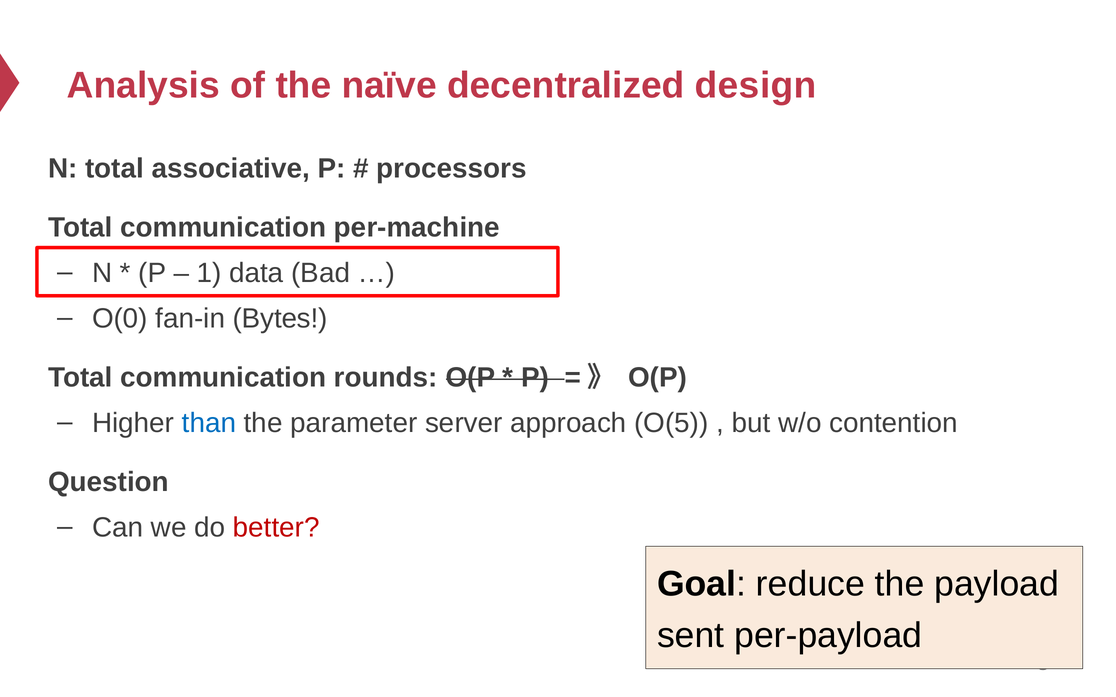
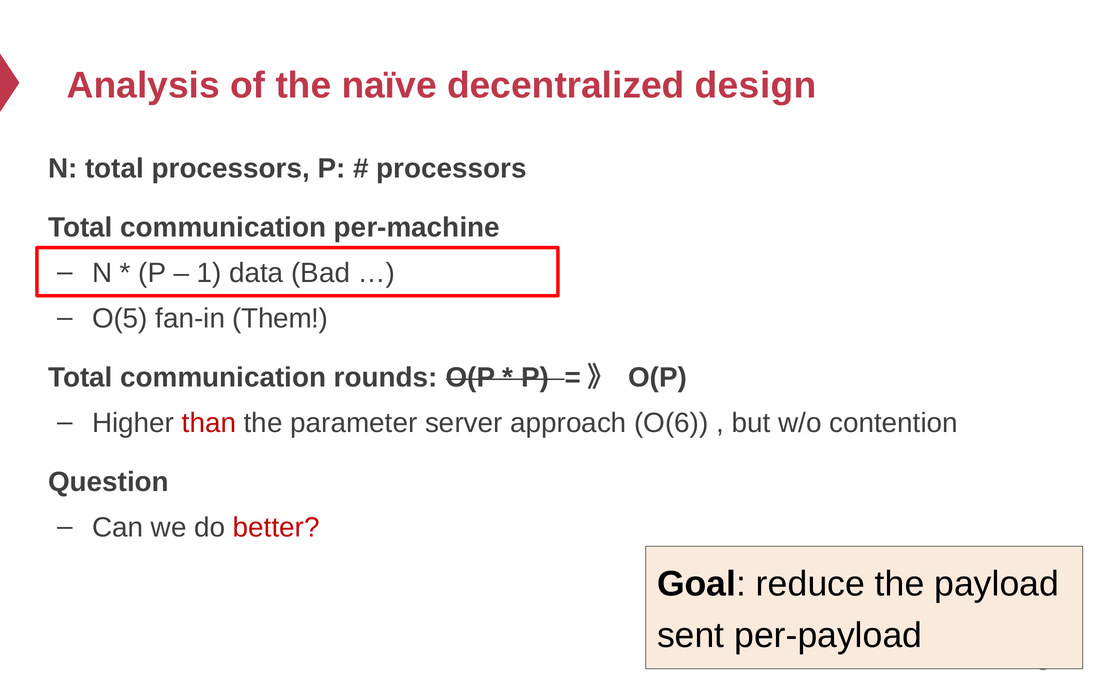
total associative: associative -> processors
O(0: O(0 -> O(5
Bytes: Bytes -> Them
than colour: blue -> red
O(5: O(5 -> O(6
